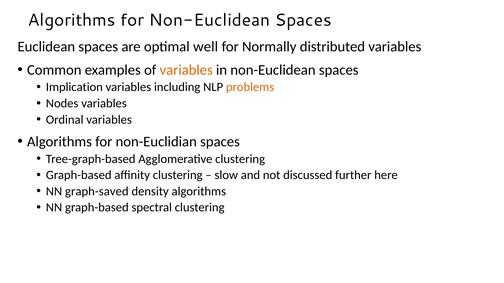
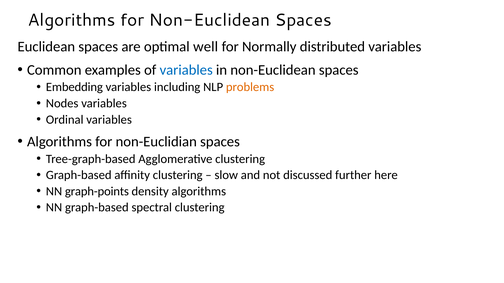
variables at (186, 70) colour: orange -> blue
Implication: Implication -> Embedding
graph-saved: graph-saved -> graph-points
